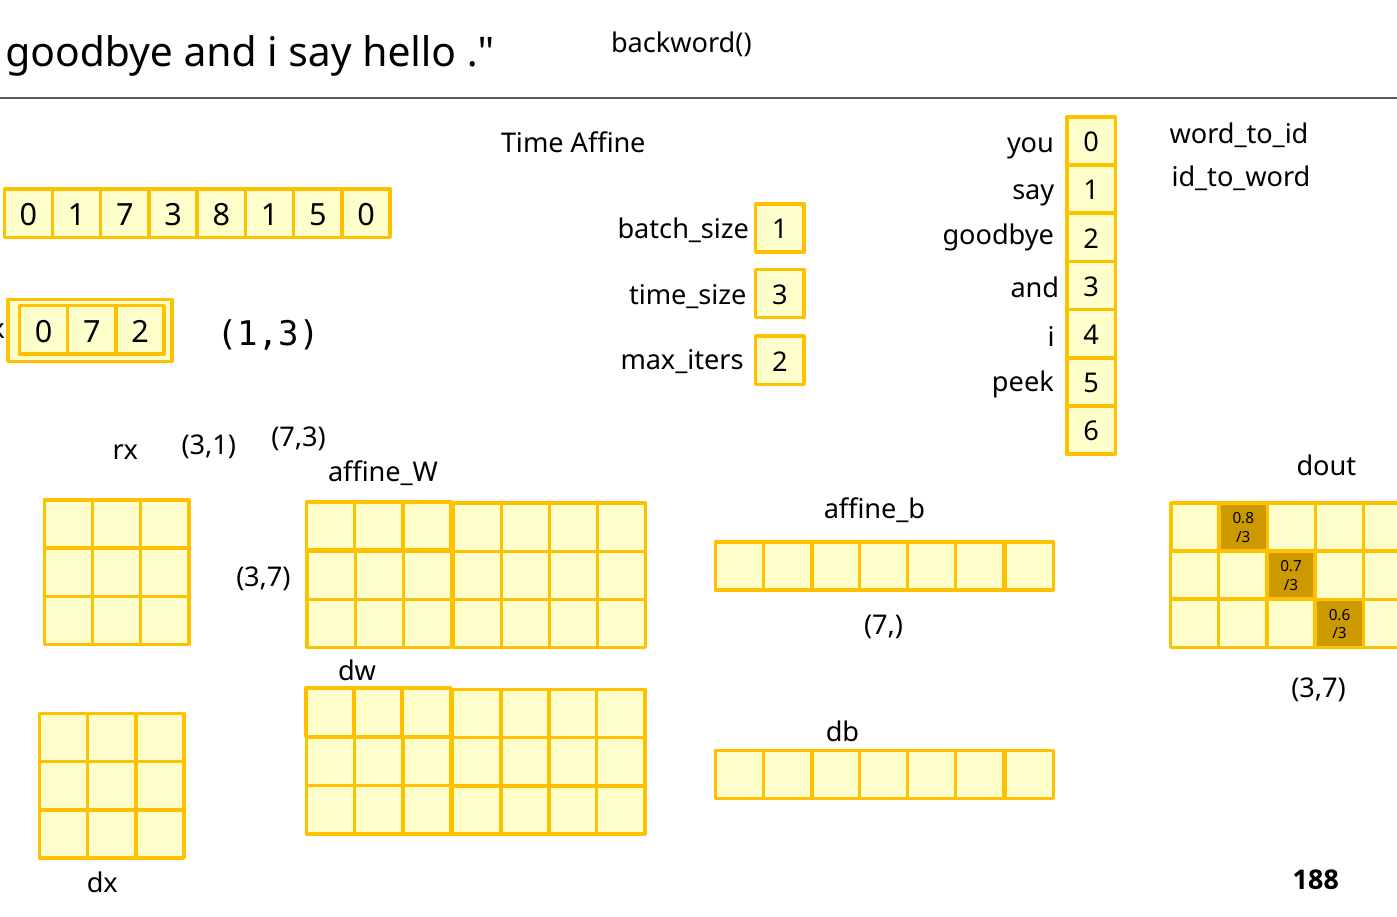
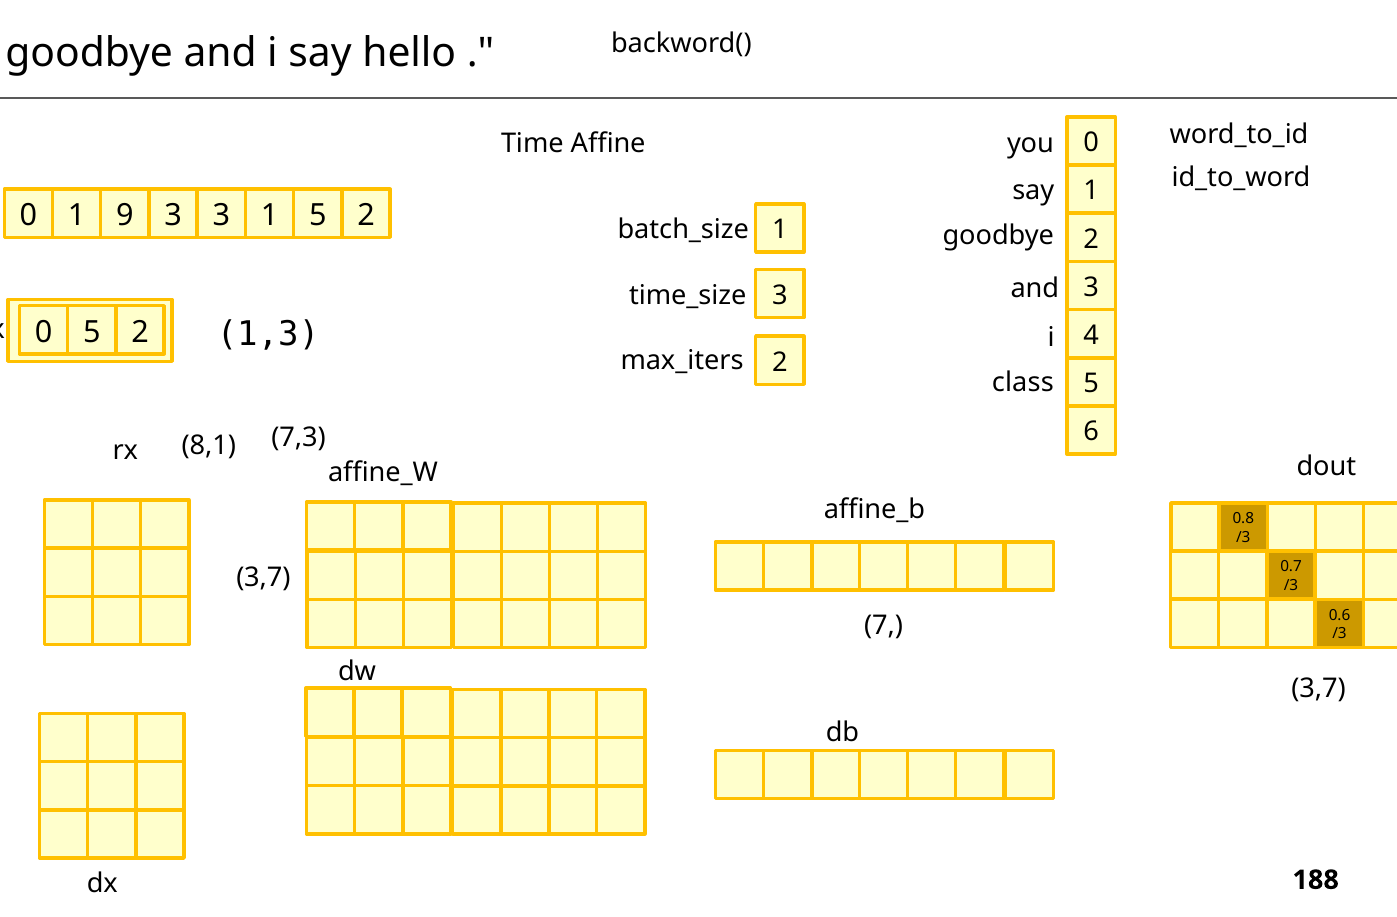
1 7: 7 -> 9
3 8: 8 -> 3
1 5 0: 0 -> 2
0 7: 7 -> 5
peek: peek -> class
3,1: 3,1 -> 8,1
